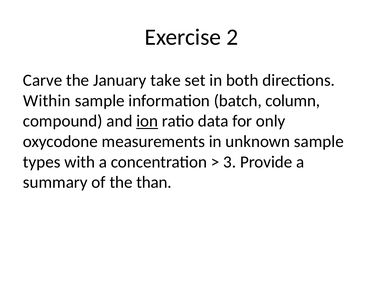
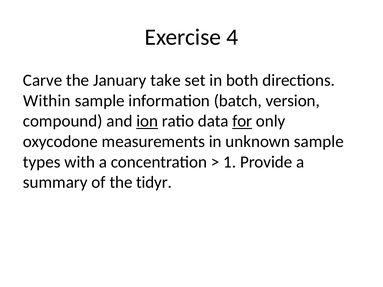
2: 2 -> 4
column: column -> version
for underline: none -> present
3: 3 -> 1
than: than -> tidyr
